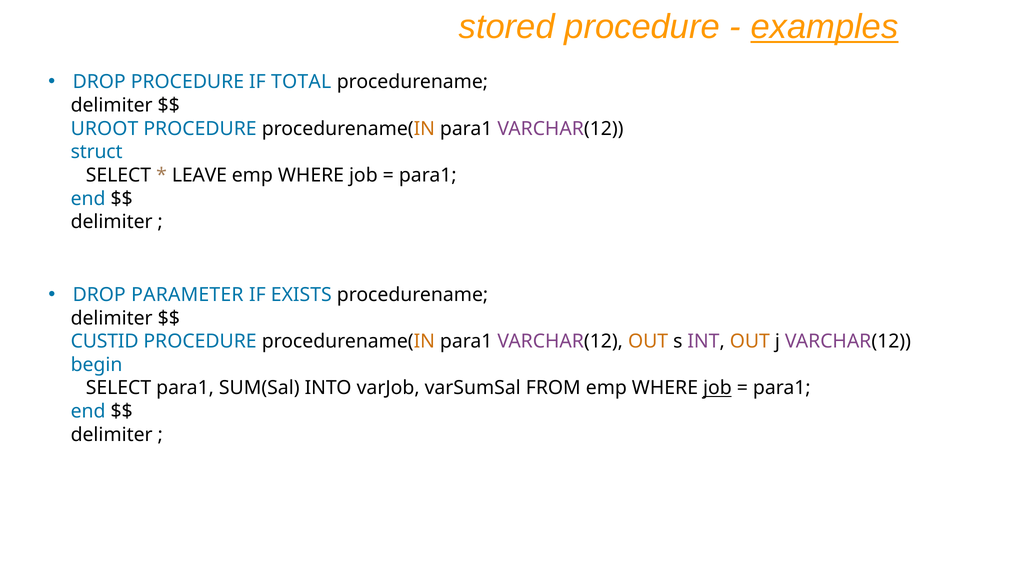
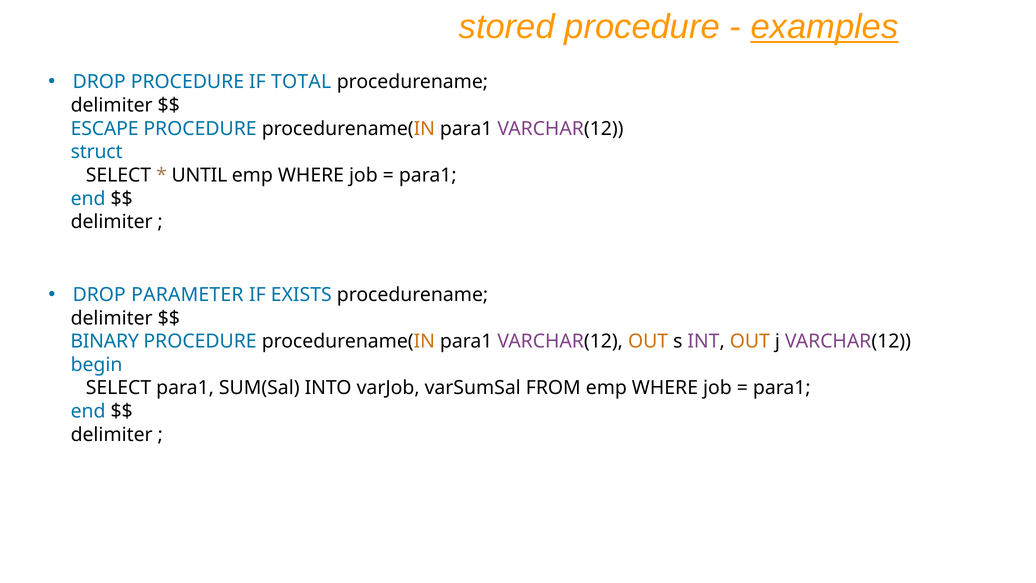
UROOT: UROOT -> ESCAPE
LEAVE: LEAVE -> UNTIL
CUSTID: CUSTID -> BINARY
job at (717, 388) underline: present -> none
